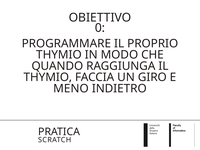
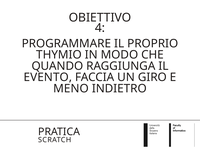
0: 0 -> 4
THYMIO at (48, 77): THYMIO -> EVENTO
